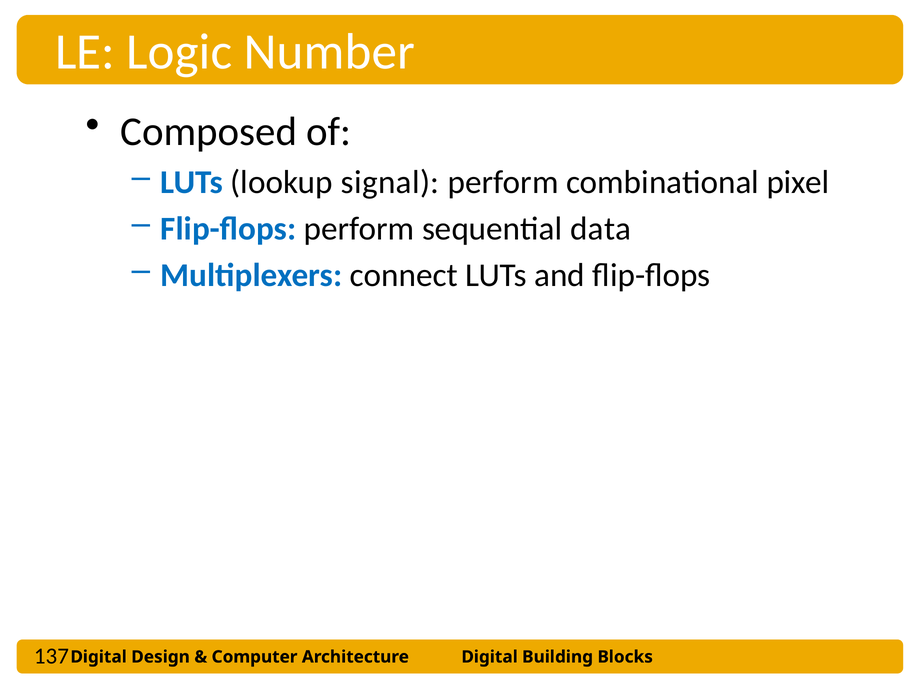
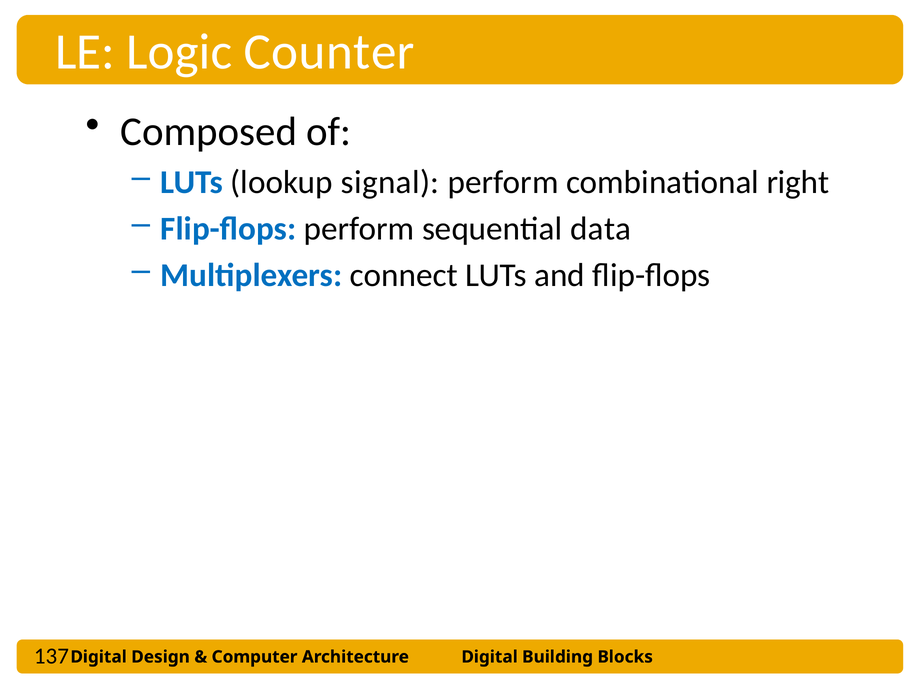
Number: Number -> Counter
pixel: pixel -> right
